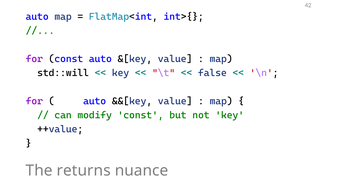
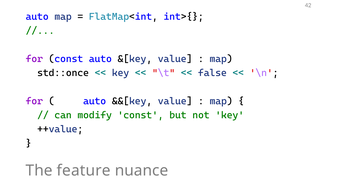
std::will: std::will -> std::once
returns: returns -> feature
